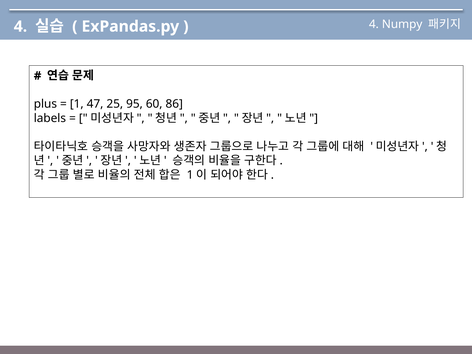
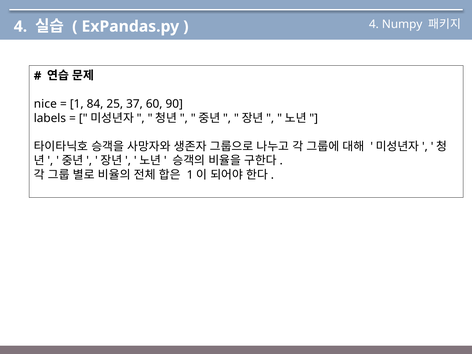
plus: plus -> nice
47: 47 -> 84
95: 95 -> 37
86: 86 -> 90
